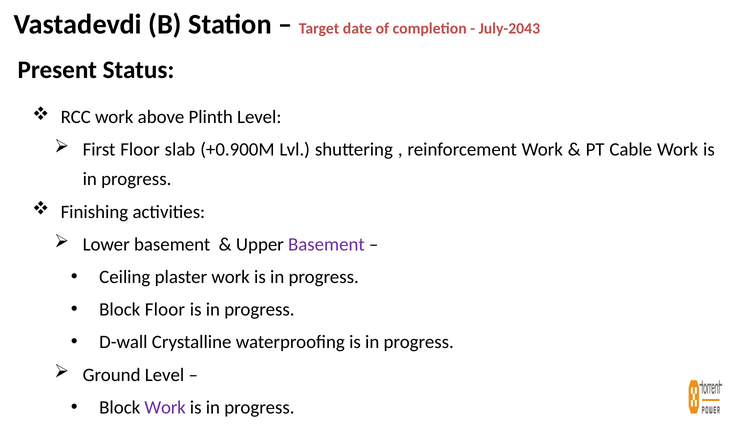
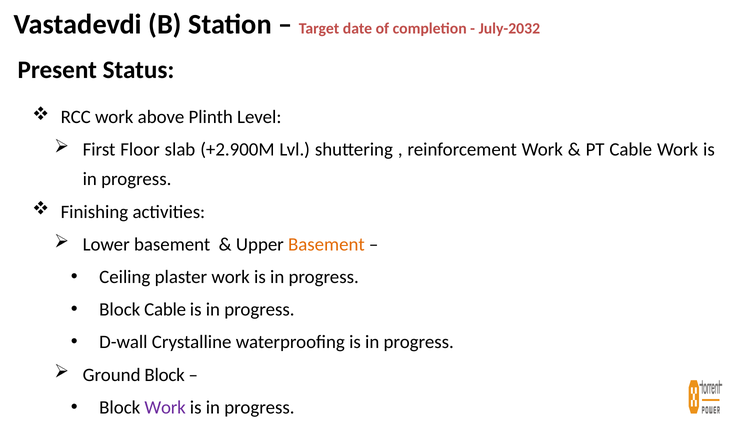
July-2043: July-2043 -> July-2032
+0.900M: +0.900M -> +2.900M
Basement at (326, 244) colour: purple -> orange
Block Floor: Floor -> Cable
Ground Level: Level -> Block
